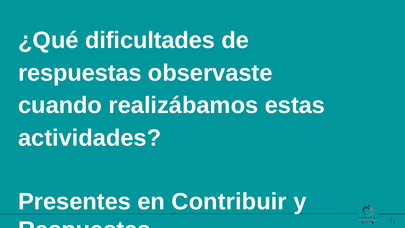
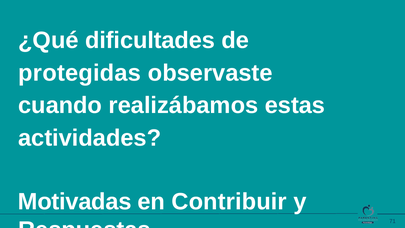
respuestas at (80, 73): respuestas -> protegidas
Presentes: Presentes -> Motivadas
